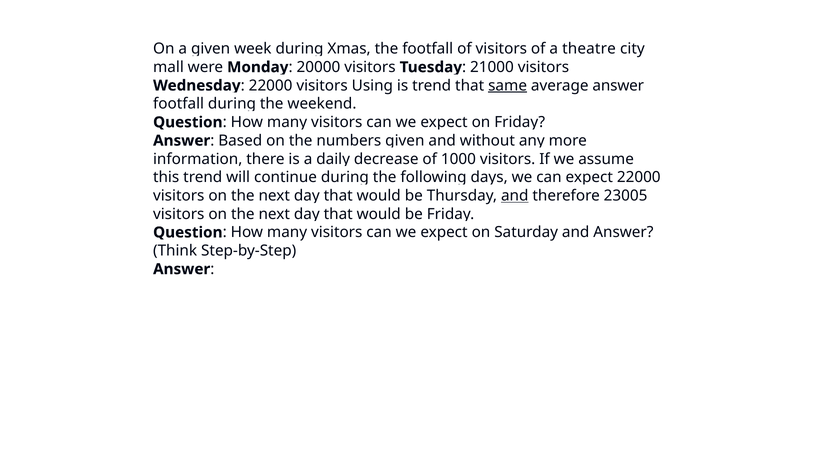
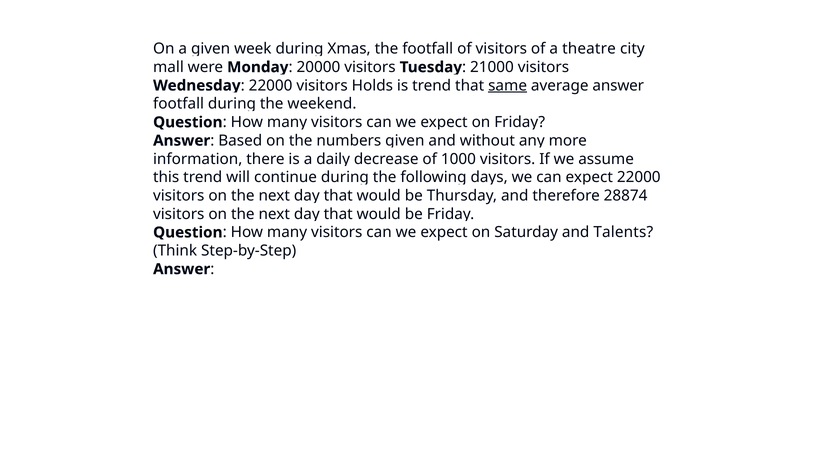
Using: Using -> Holds
and at (515, 196) underline: present -> none
23005: 23005 -> 28874
and Answer: Answer -> Talents
